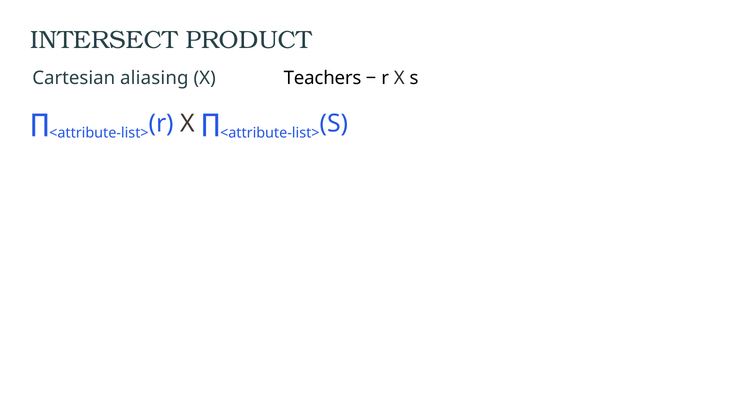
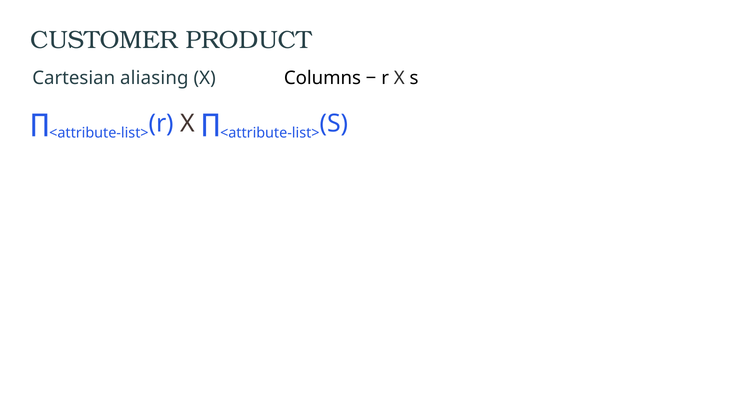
INTERSECT: INTERSECT -> CUSTOMER
Teachers: Teachers -> Columns
